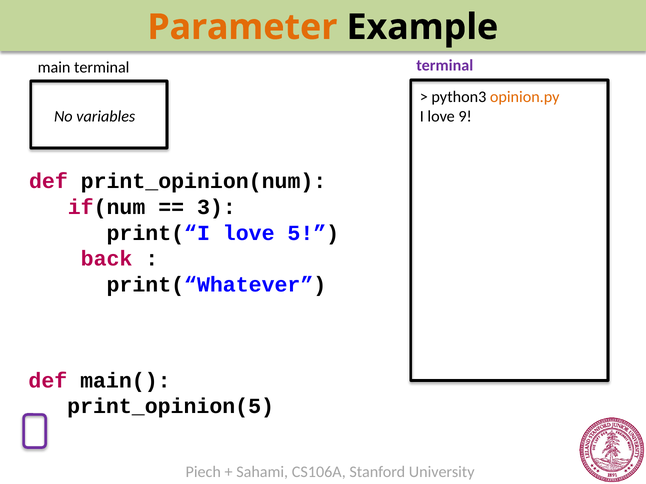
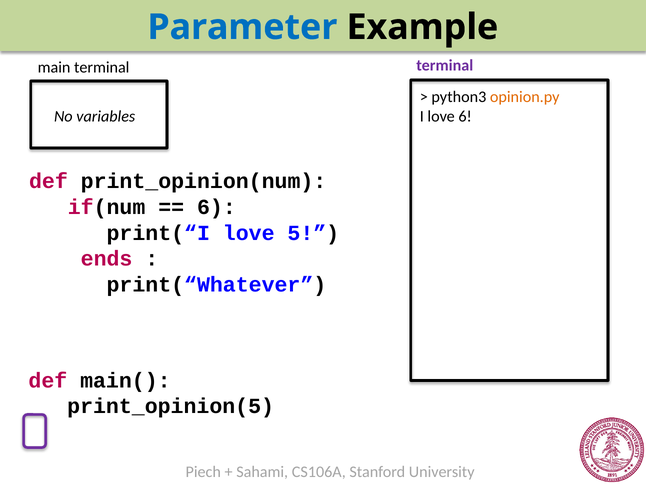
Parameter colour: orange -> blue
love 9: 9 -> 6
3 at (216, 207): 3 -> 6
back: back -> ends
